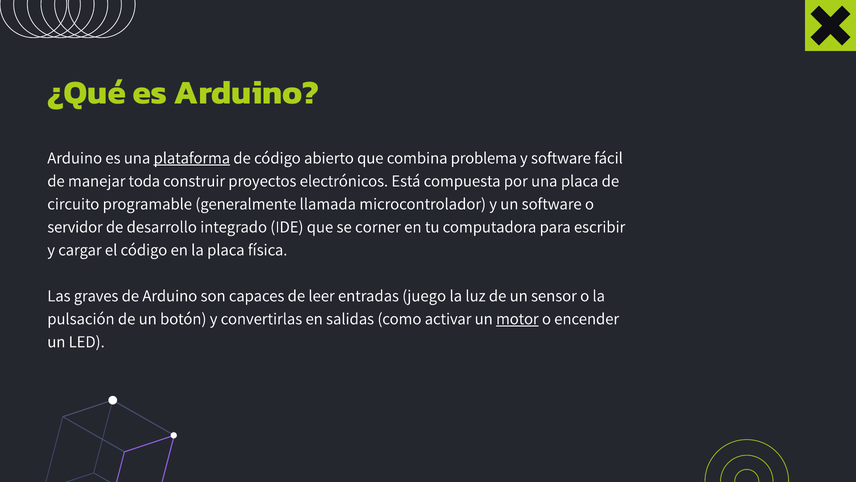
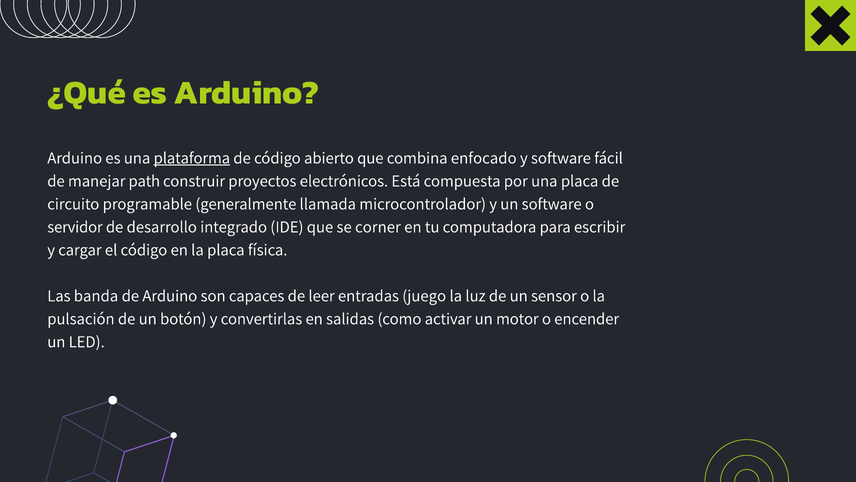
problema: problema -> enfocado
toda: toda -> path
graves: graves -> banda
motor underline: present -> none
